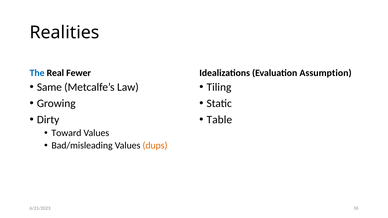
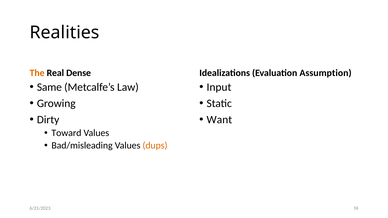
The colour: blue -> orange
Fewer: Fewer -> Dense
Tiling: Tiling -> Input
Table: Table -> Want
